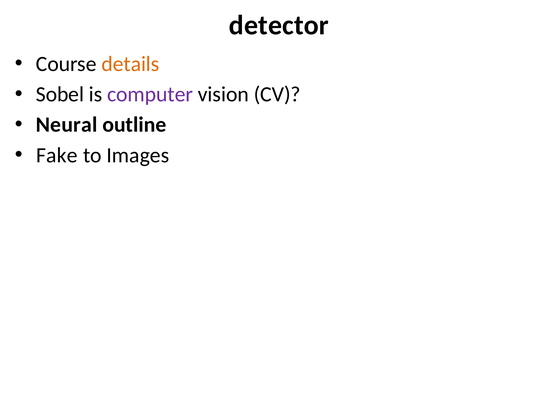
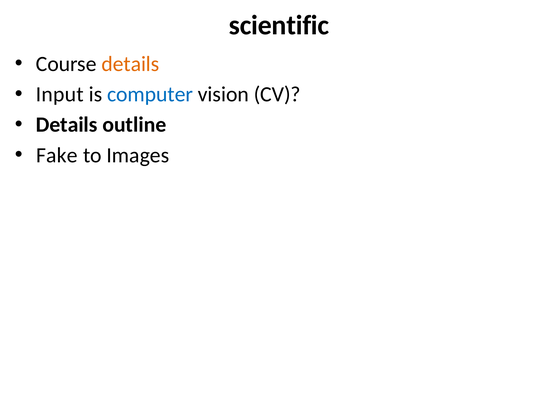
detector: detector -> scientific
Sobel: Sobel -> Input
computer colour: purple -> blue
Neural at (67, 125): Neural -> Details
